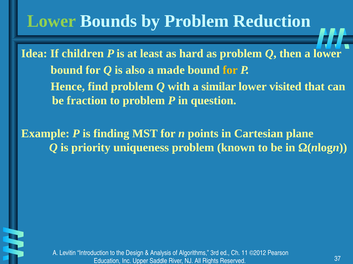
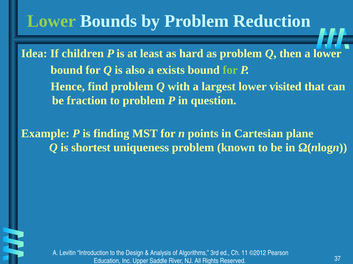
made: made -> exists
for at (230, 70) colour: yellow -> light green
similar: similar -> largest
priority: priority -> shortest
